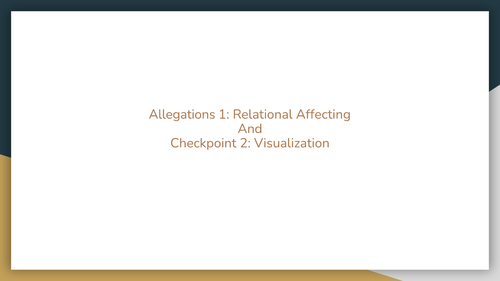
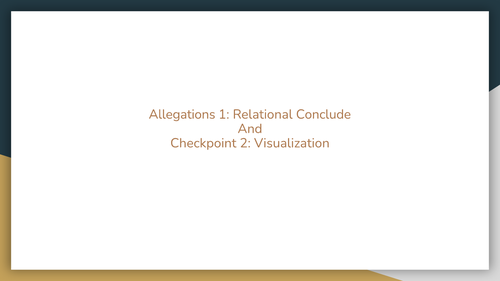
Affecting: Affecting -> Conclude
